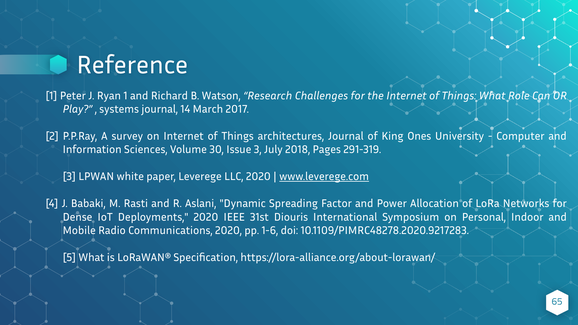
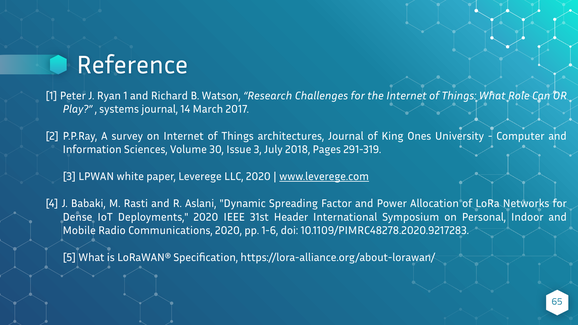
Diouris: Diouris -> Header
